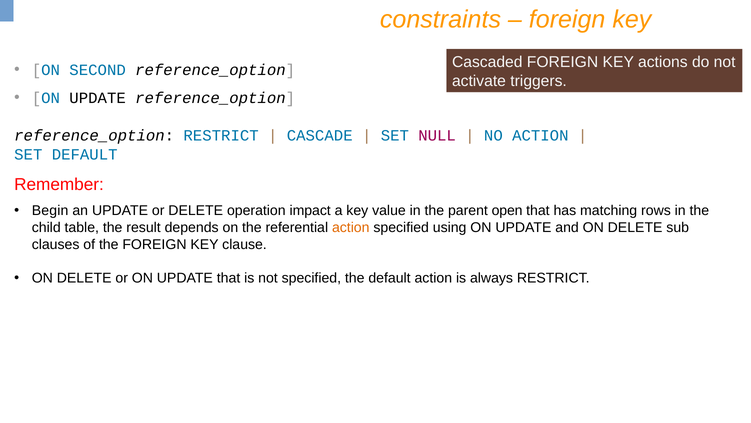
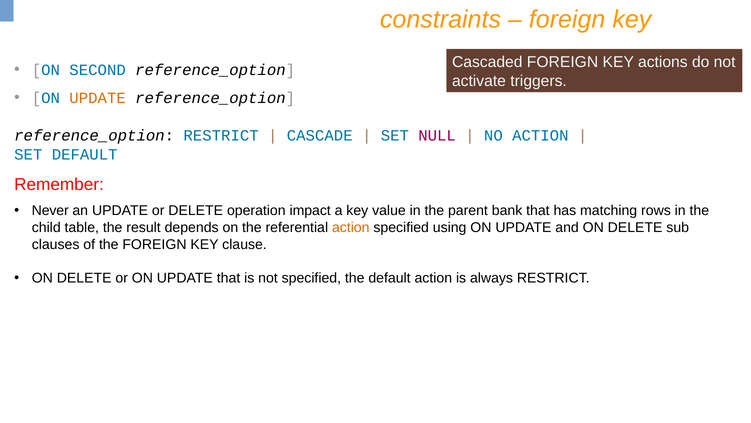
UPDATE at (98, 98) colour: black -> orange
Begin: Begin -> Never
open: open -> bank
